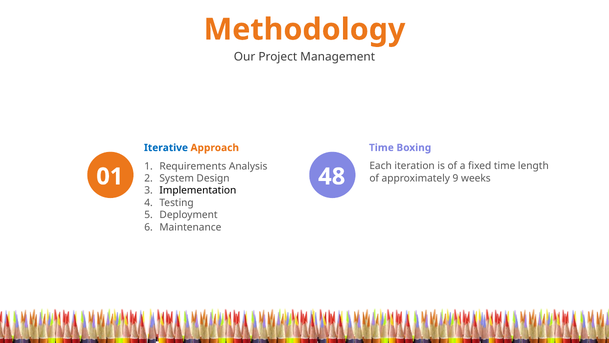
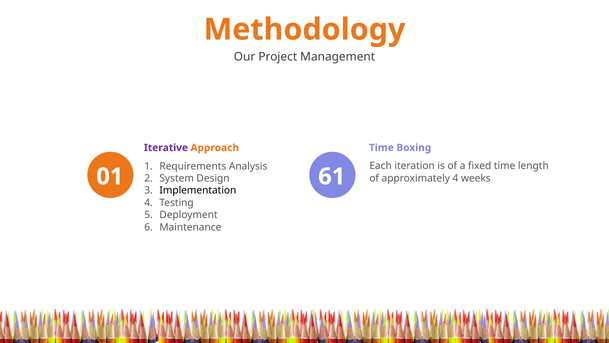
Iterative colour: blue -> purple
48: 48 -> 61
approximately 9: 9 -> 4
